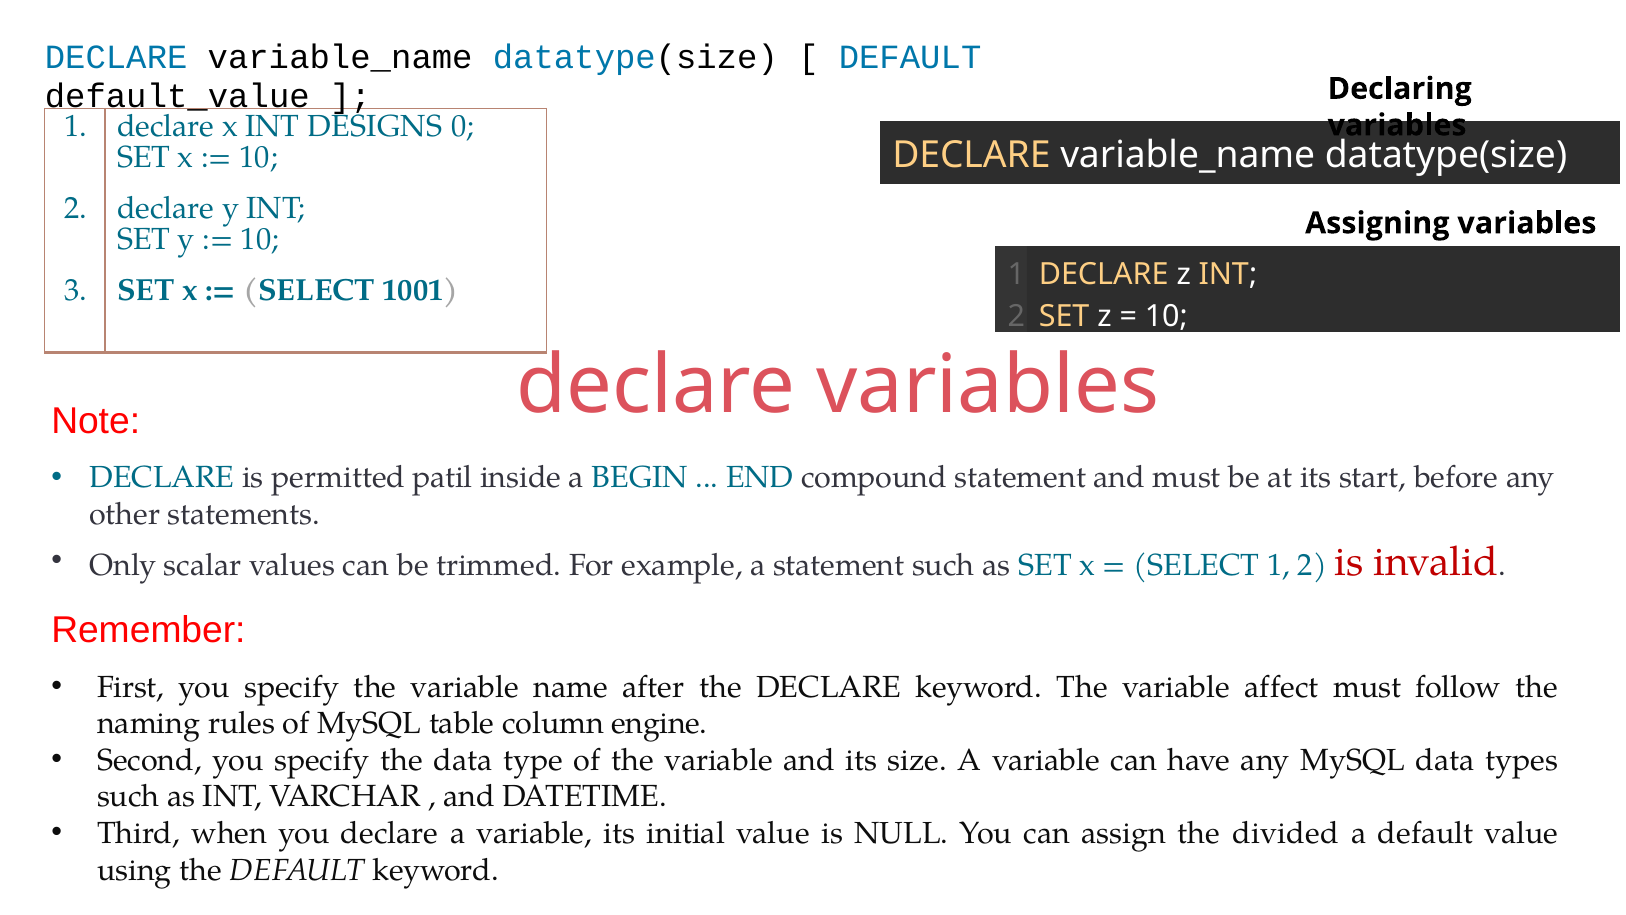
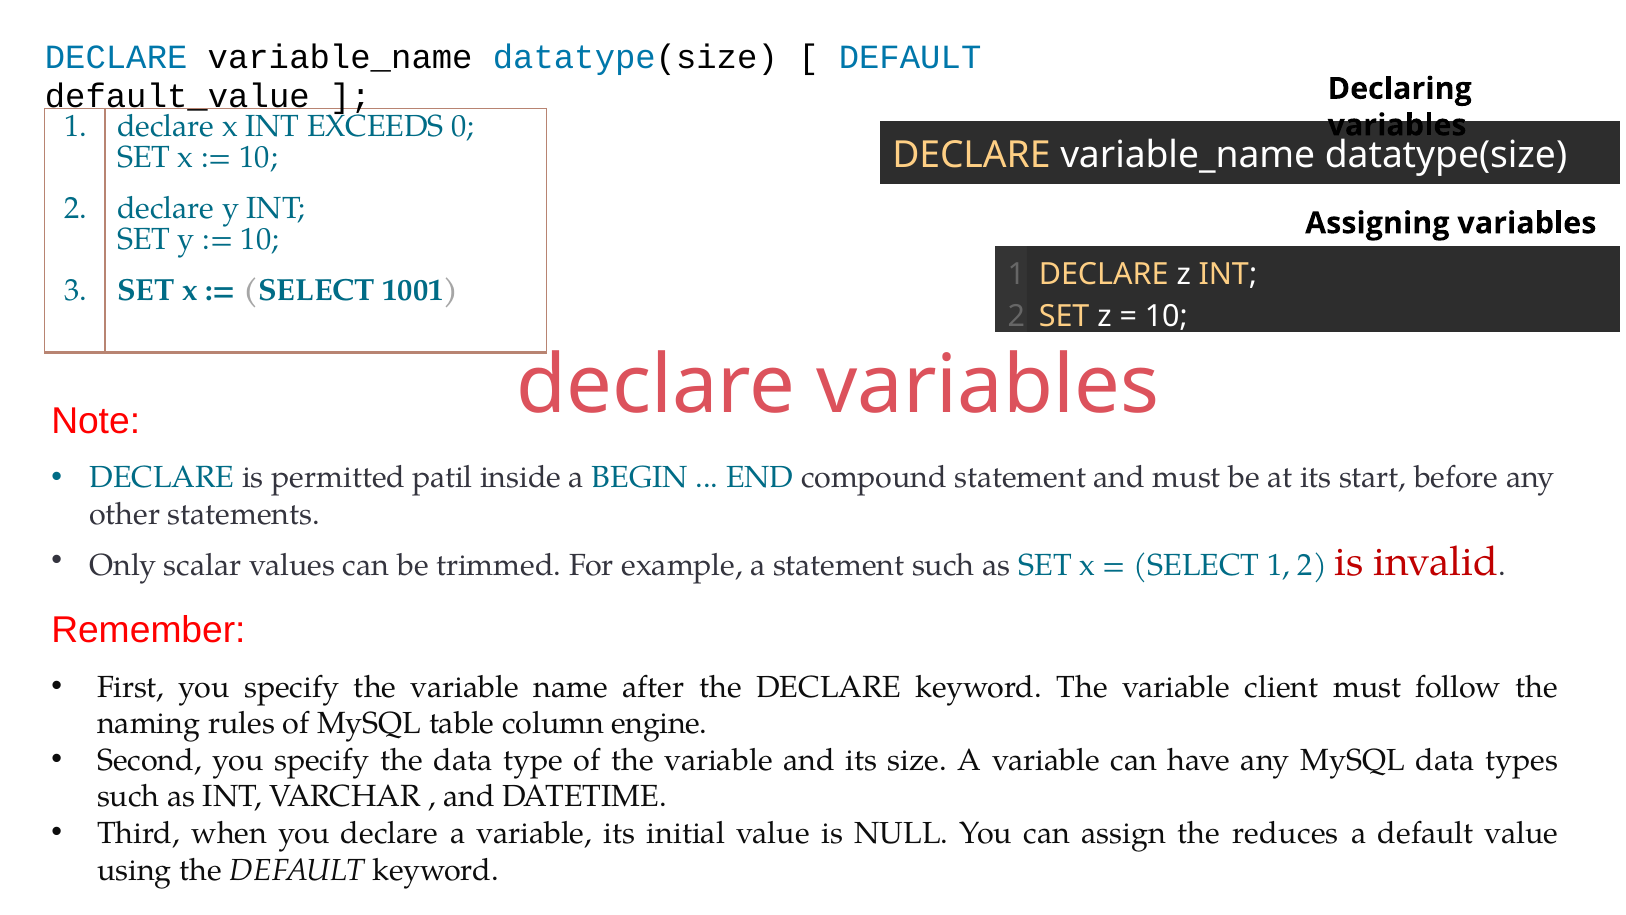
DESIGNS: DESIGNS -> EXCEEDS
affect: affect -> client
divided: divided -> reduces
